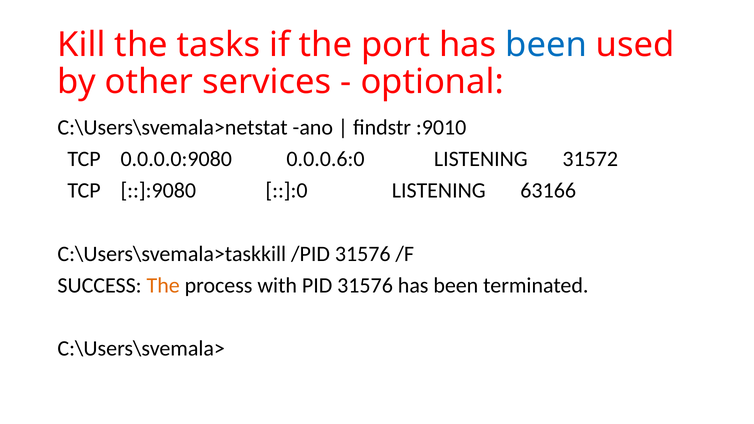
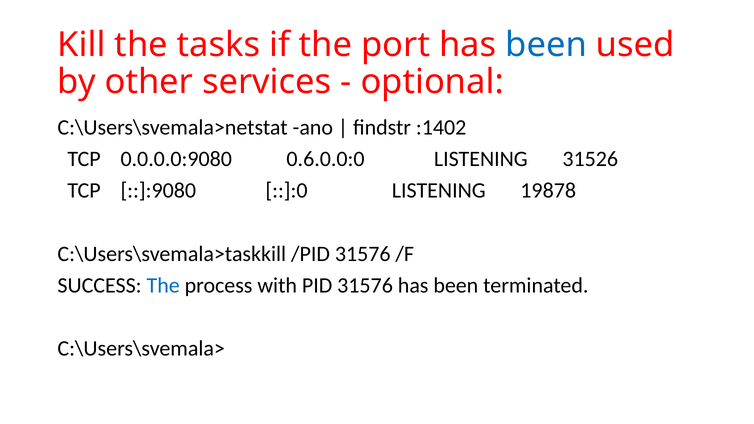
:9010: :9010 -> :1402
0.0.0.6:0: 0.0.0.6:0 -> 0.6.0.0:0
31572: 31572 -> 31526
63166: 63166 -> 19878
The at (163, 286) colour: orange -> blue
